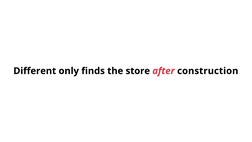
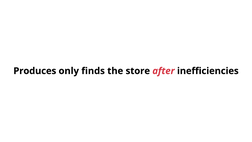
Different: Different -> Produces
construction: construction -> inefficiencies
